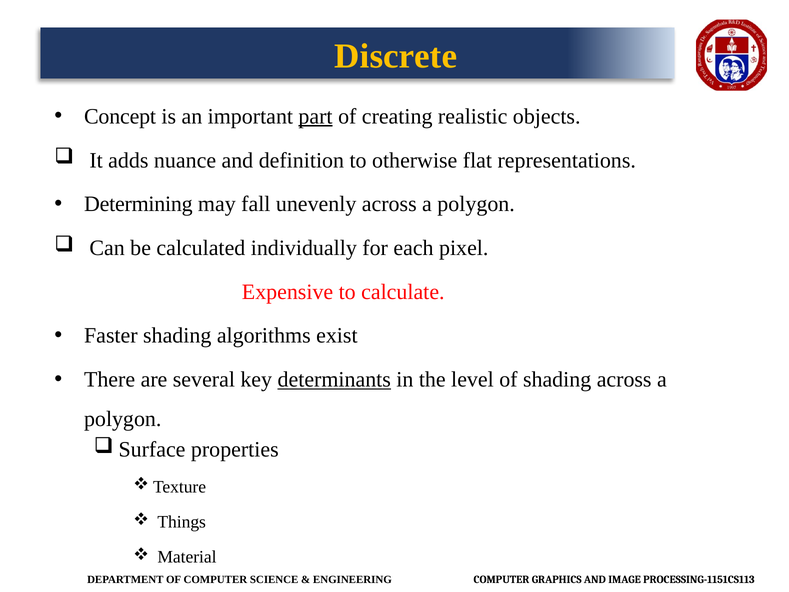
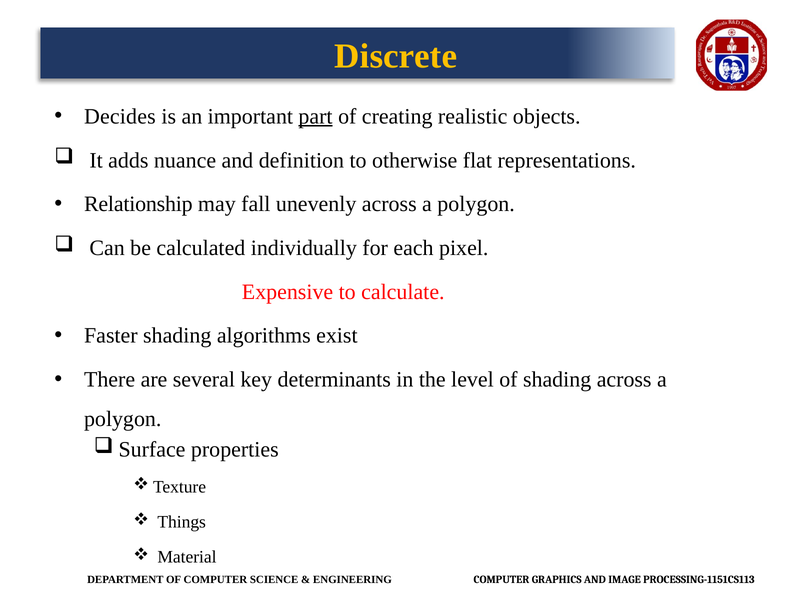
Concept: Concept -> Decides
Determining: Determining -> Relationship
determinants underline: present -> none
